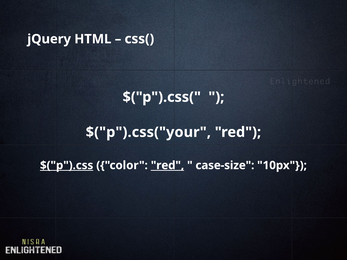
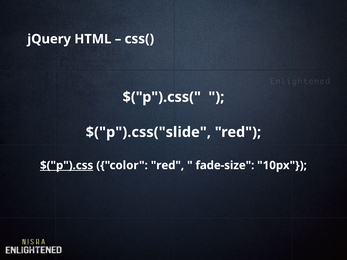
$("p").css("your: $("p").css("your -> $("p").css("slide
red at (167, 166) underline: present -> none
case-size: case-size -> fade-size
